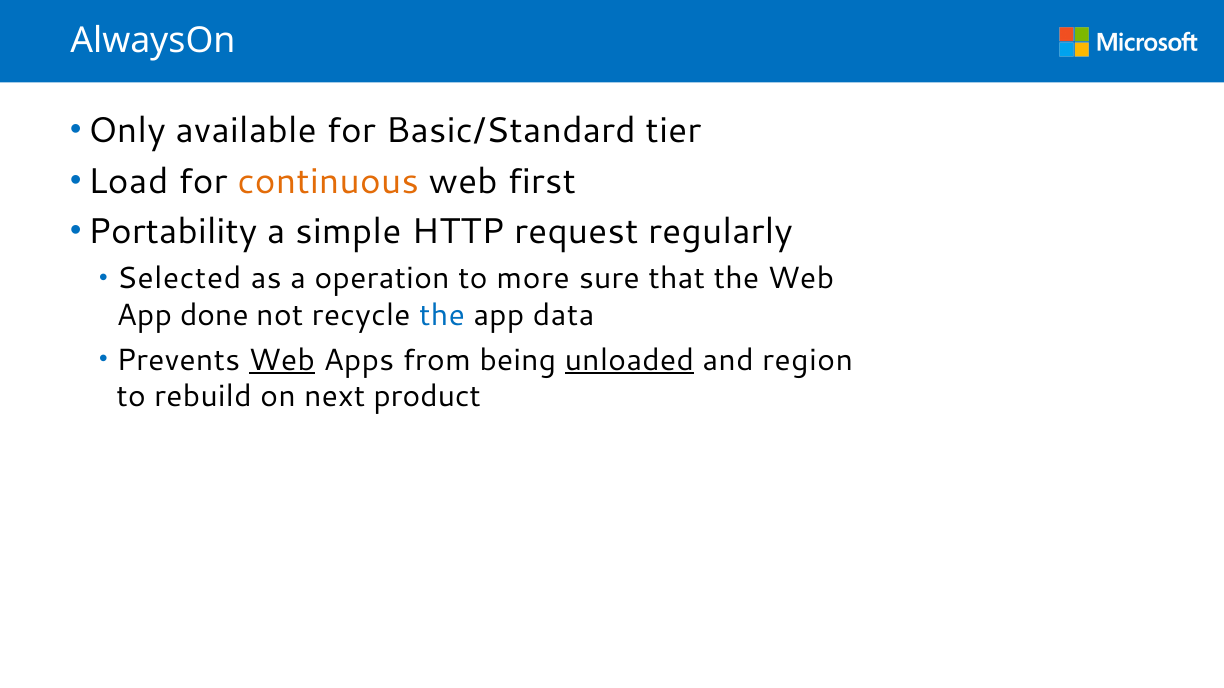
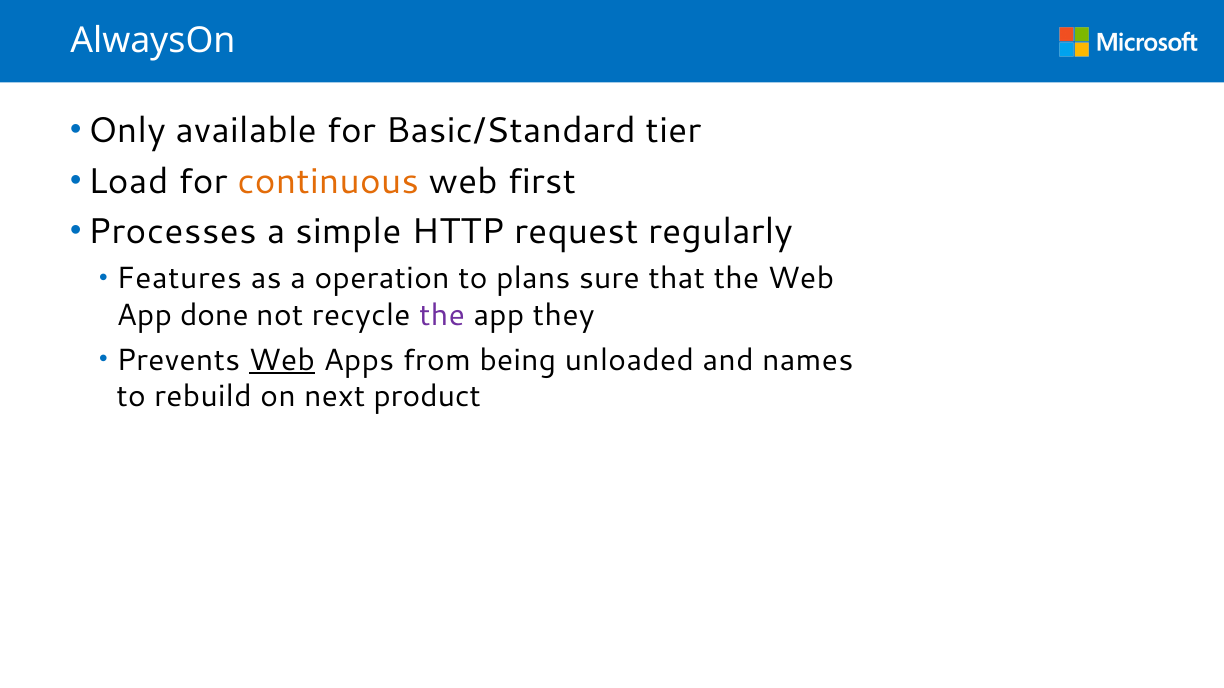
Portability: Portability -> Processes
Selected: Selected -> Features
more: more -> plans
the at (442, 316) colour: blue -> purple
data: data -> they
unloaded underline: present -> none
region: region -> names
